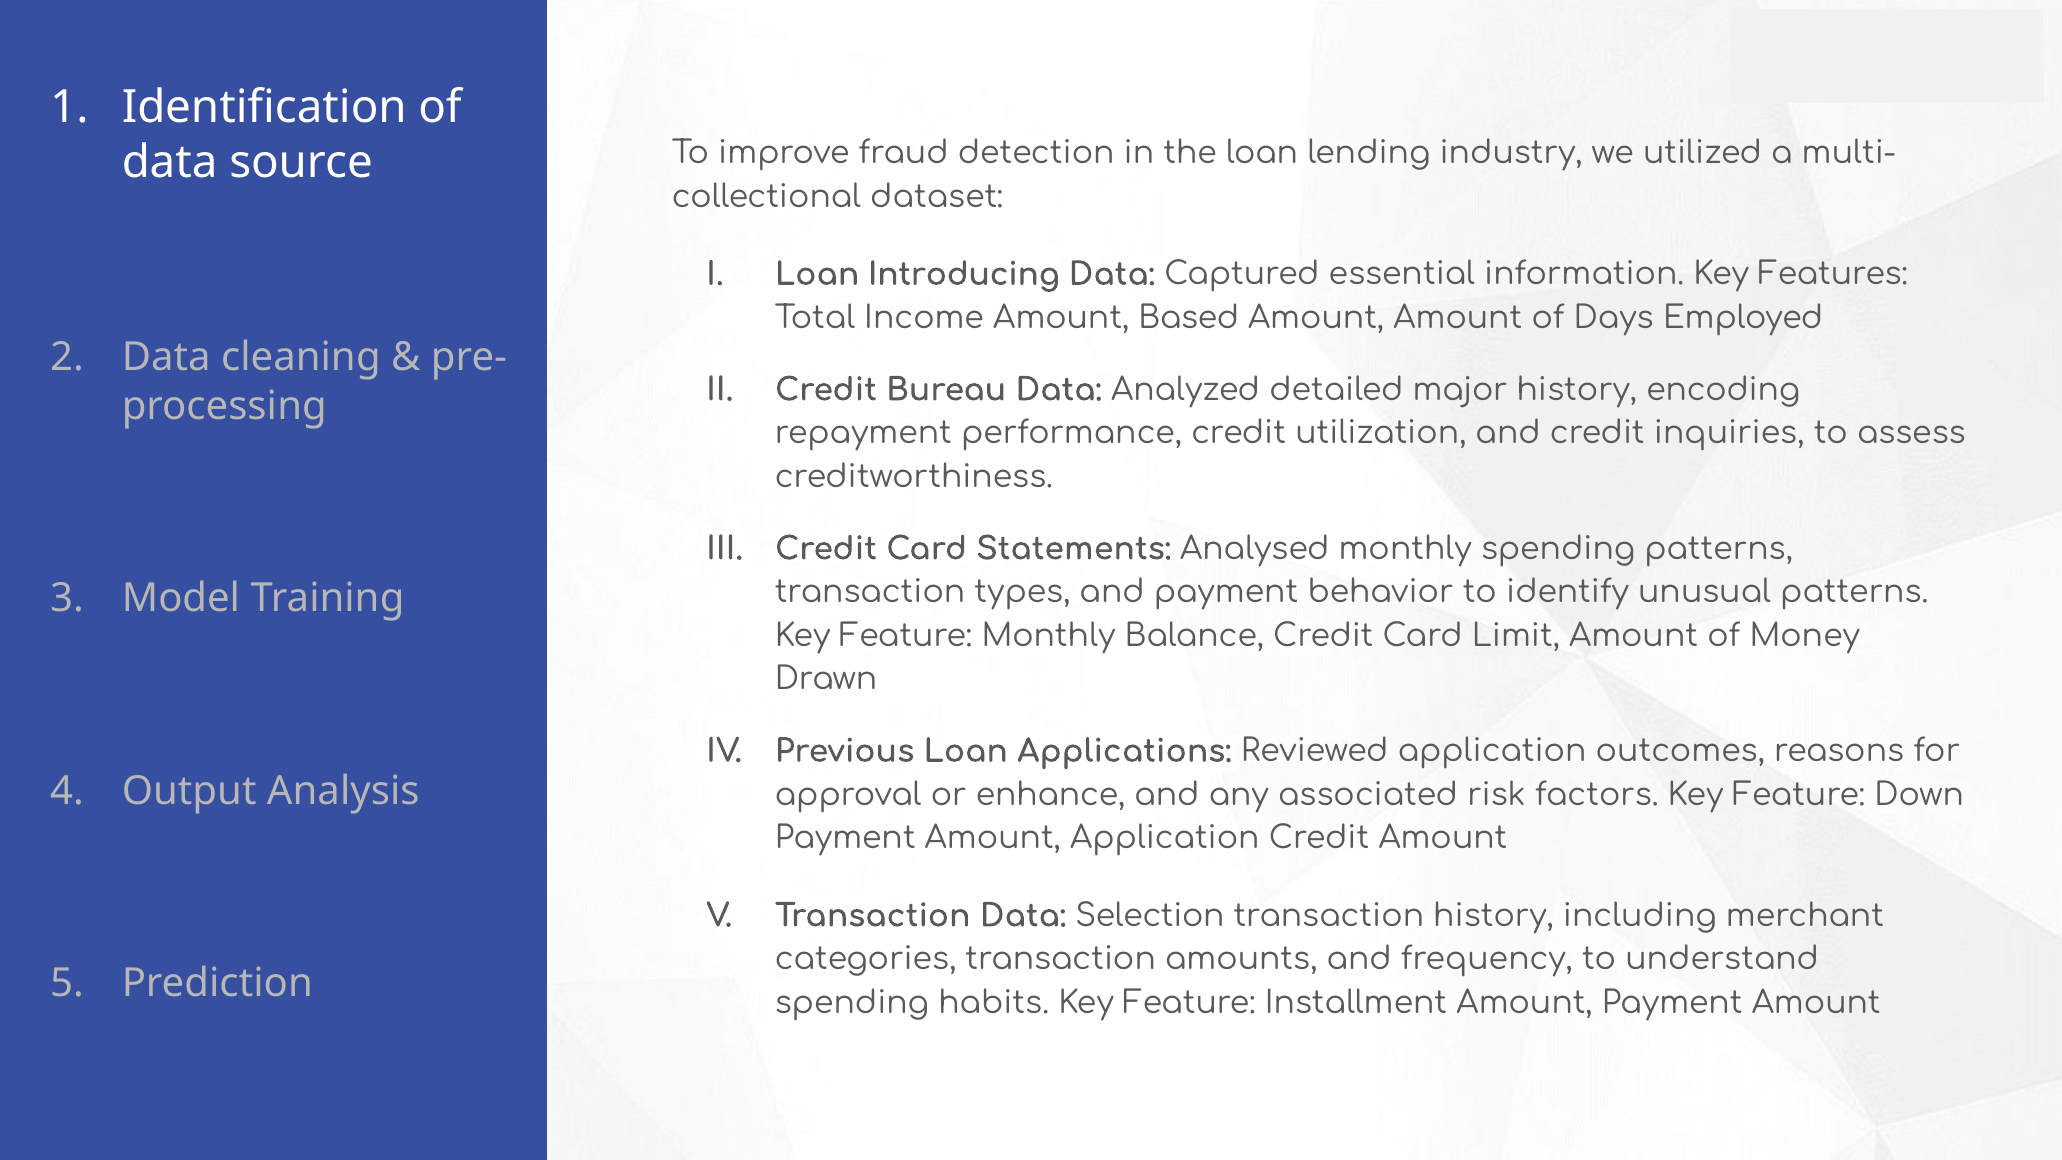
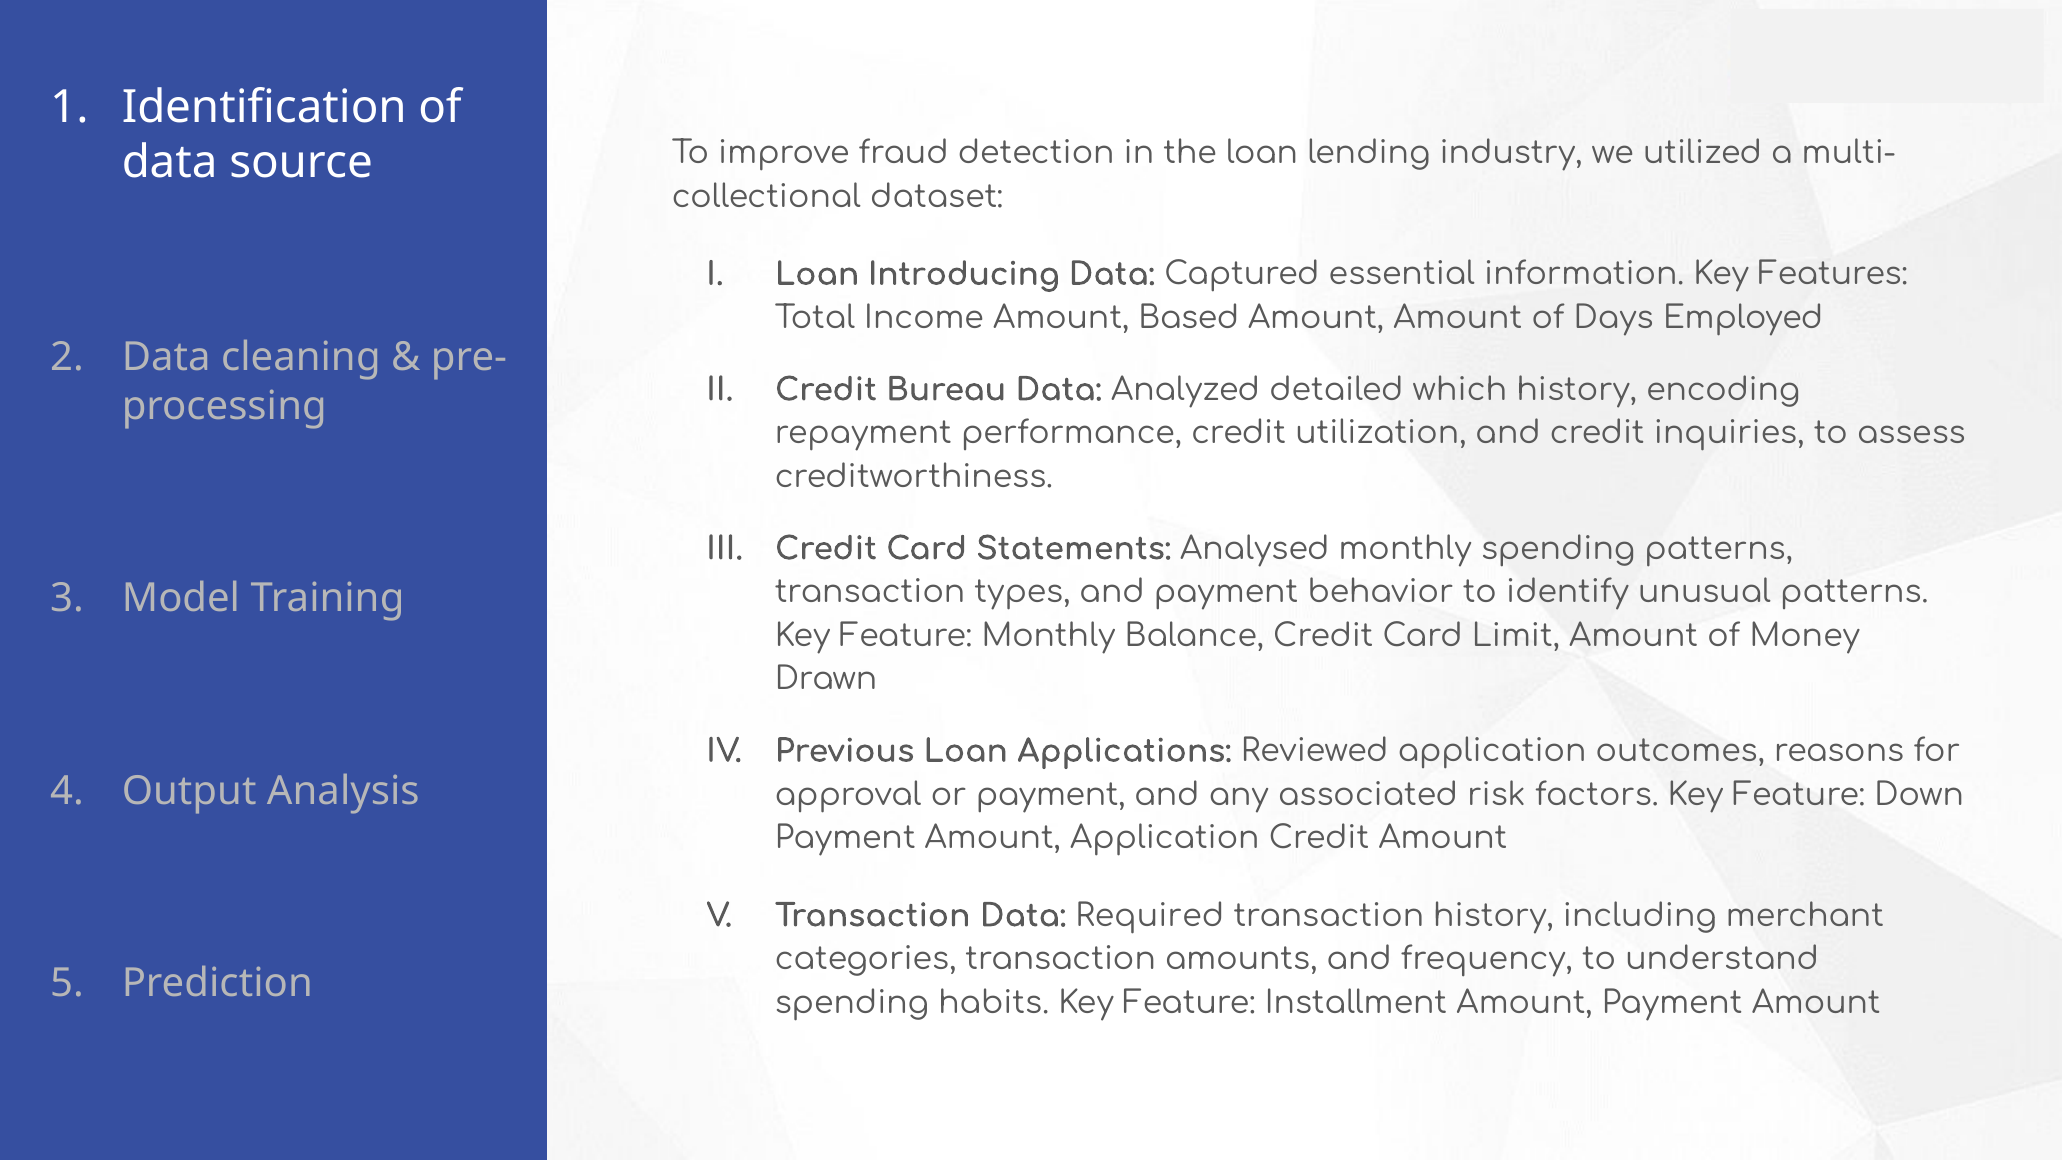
major: major -> which
or enhance: enhance -> payment
Selection: Selection -> Required
